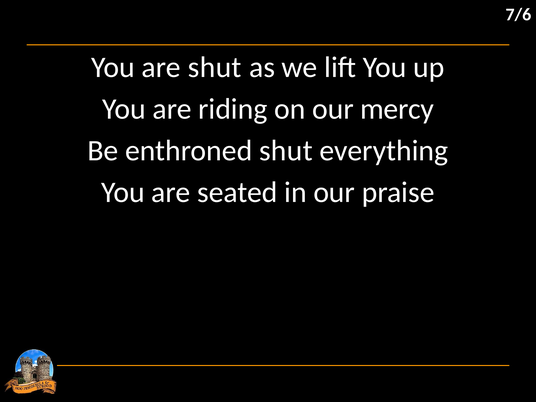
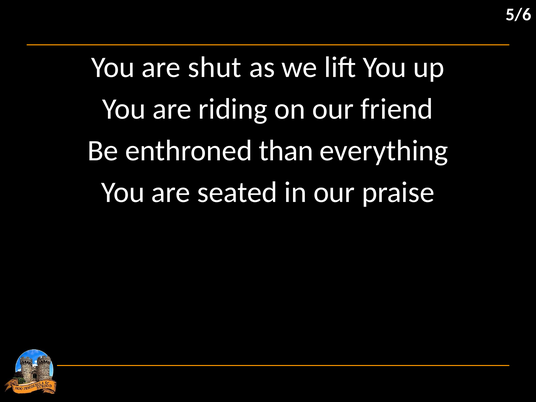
7/6: 7/6 -> 5/6
mercy: mercy -> friend
enthroned shut: shut -> than
